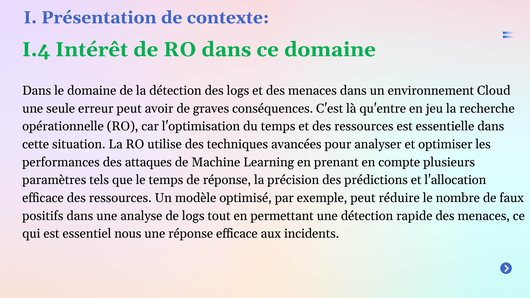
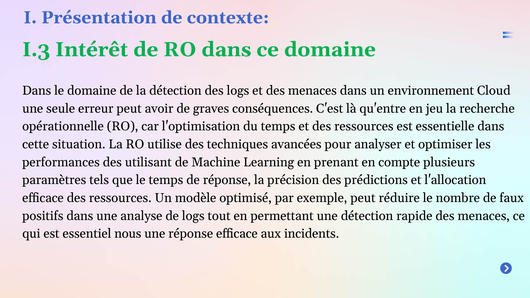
I.4: I.4 -> I.3
attaques: attaques -> utilisant
